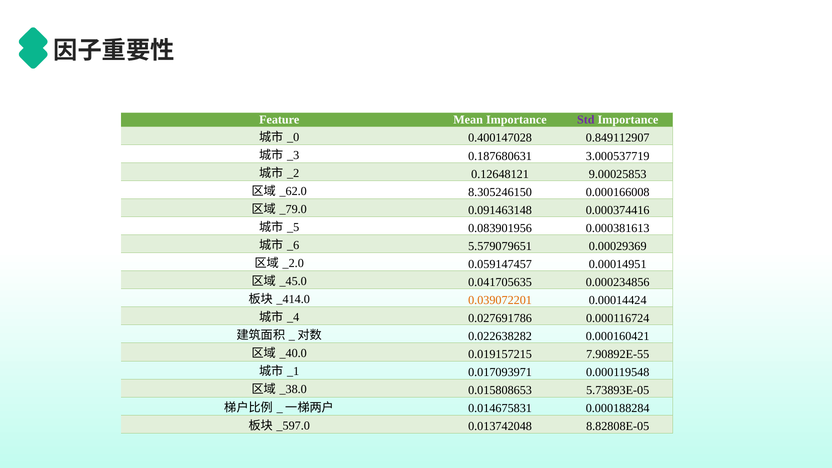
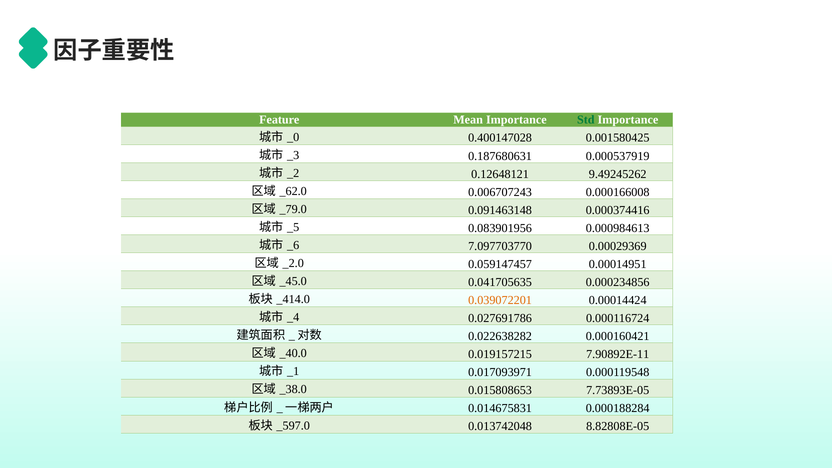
Std colour: purple -> green
0.849112907: 0.849112907 -> 0.001580425
3.000537719: 3.000537719 -> 0.000537919
9.00025853: 9.00025853 -> 9.49245262
8.305246150: 8.305246150 -> 0.006707243
0.000381613: 0.000381613 -> 0.000984613
5.579079651: 5.579079651 -> 7.097703770
7.90892E-55: 7.90892E-55 -> 7.90892E-11
5.73893E-05: 5.73893E-05 -> 7.73893E-05
